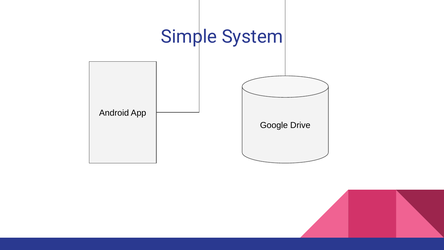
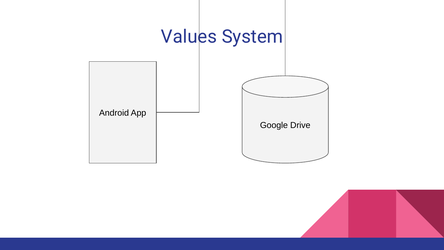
Simple: Simple -> Values
